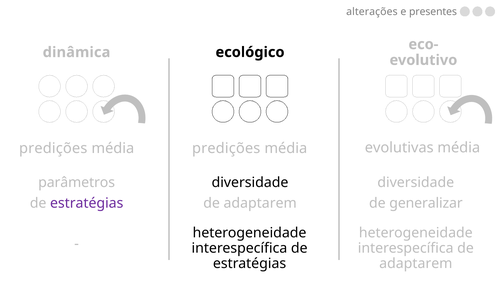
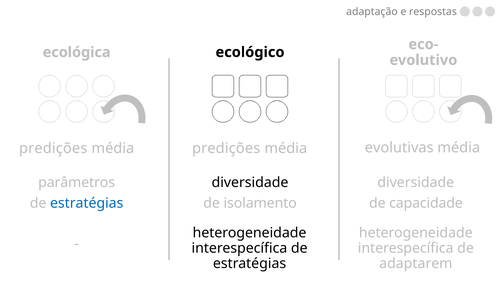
alterações: alterações -> adaptação
presentes: presentes -> respostas
dinâmica: dinâmica -> ecológica
estratégias at (87, 203) colour: purple -> blue
adaptarem at (260, 203): adaptarem -> isolamento
generalizar: generalizar -> capacidade
